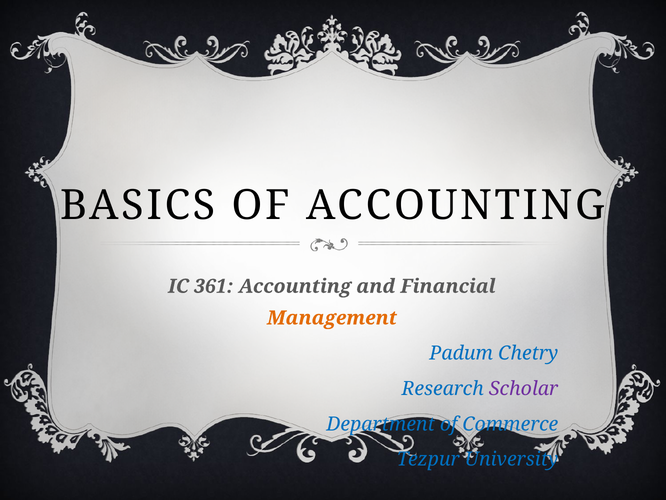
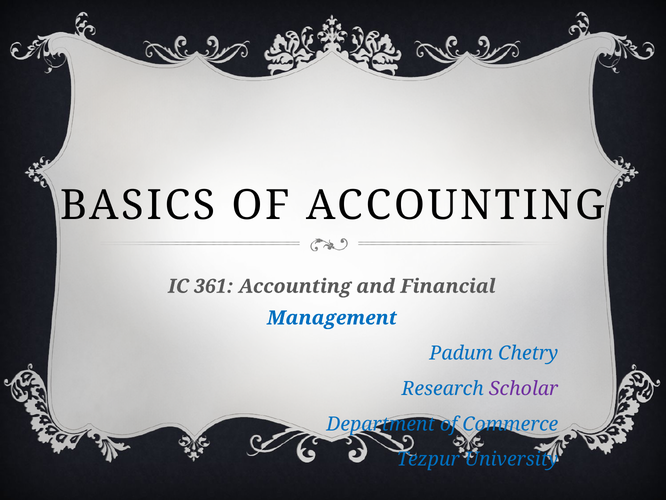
Management colour: orange -> blue
